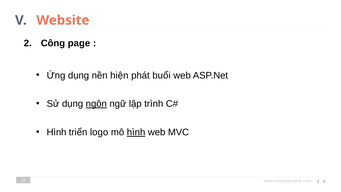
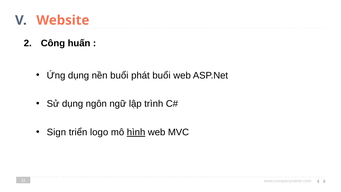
page: page -> huấn
nền hiện: hiện -> buổi
ngôn underline: present -> none
Hình at (57, 132): Hình -> Sign
